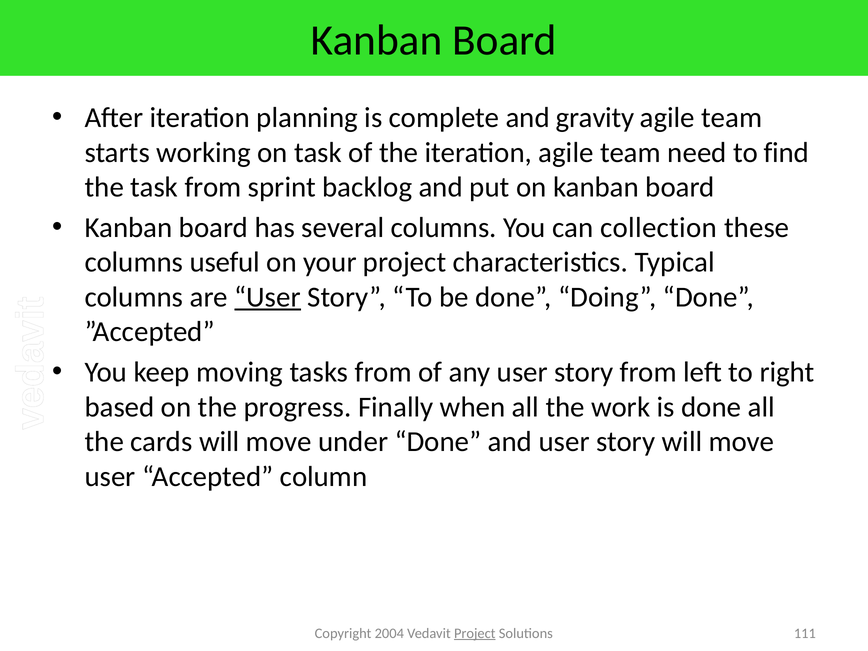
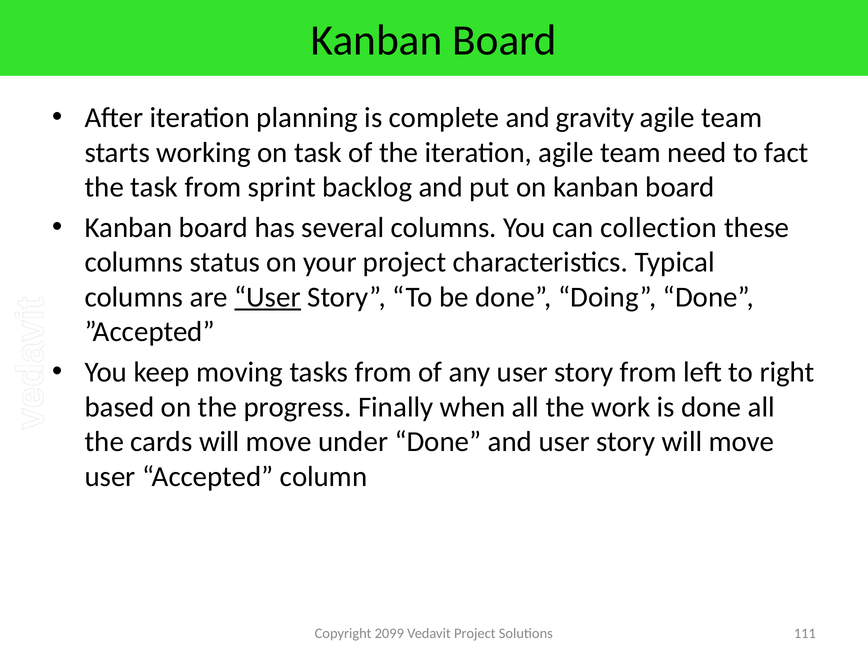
find: find -> fact
useful: useful -> status
2004: 2004 -> 2099
Project at (475, 633) underline: present -> none
